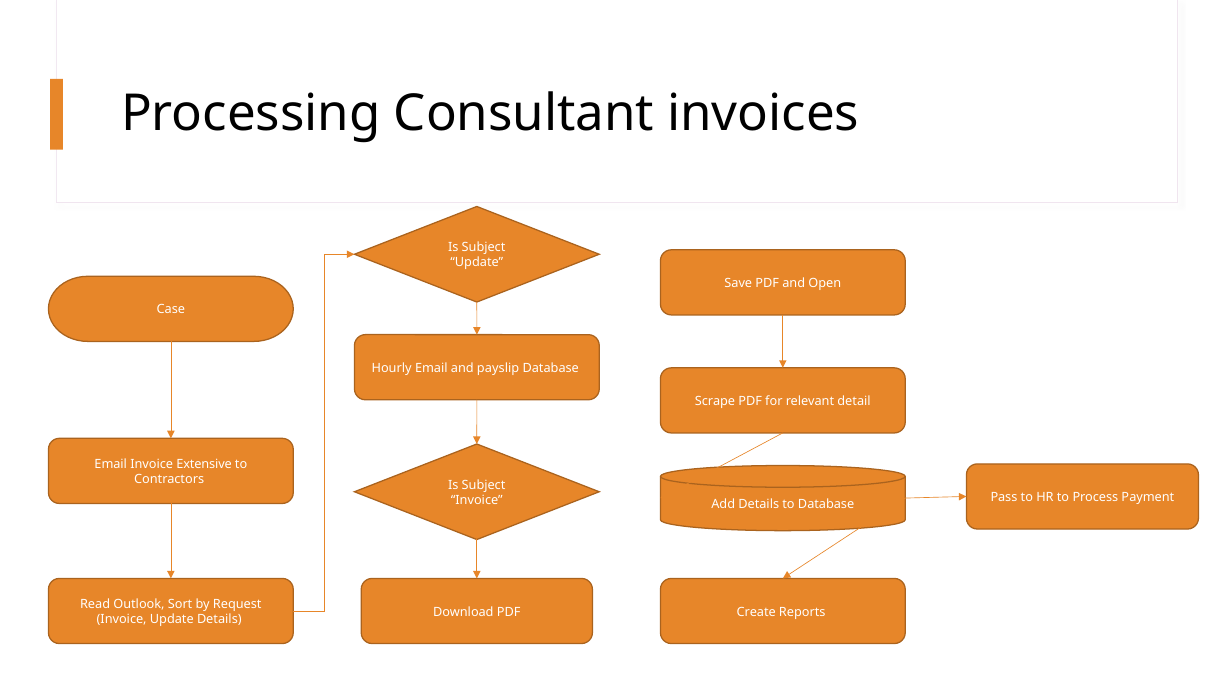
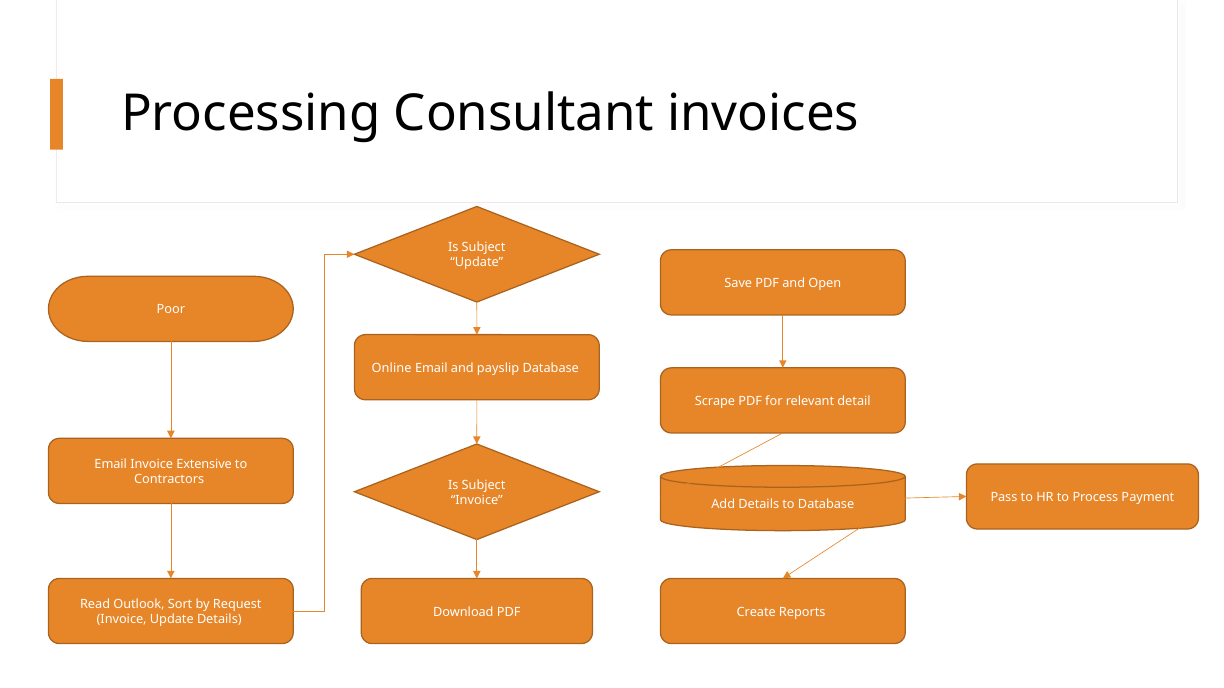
Case: Case -> Poor
Hourly: Hourly -> Online
